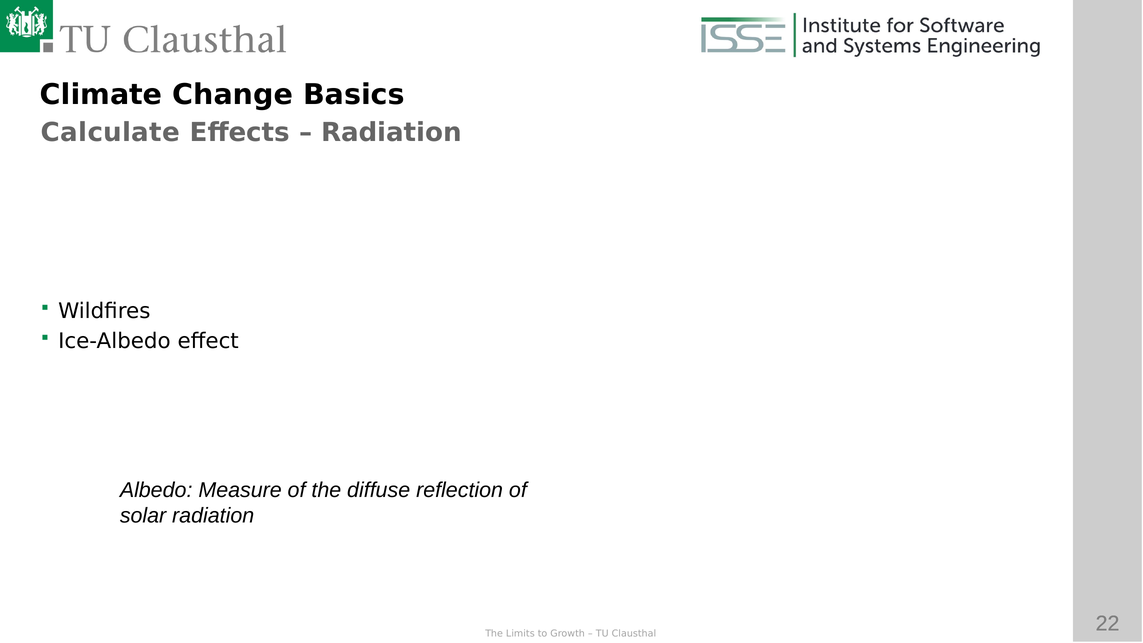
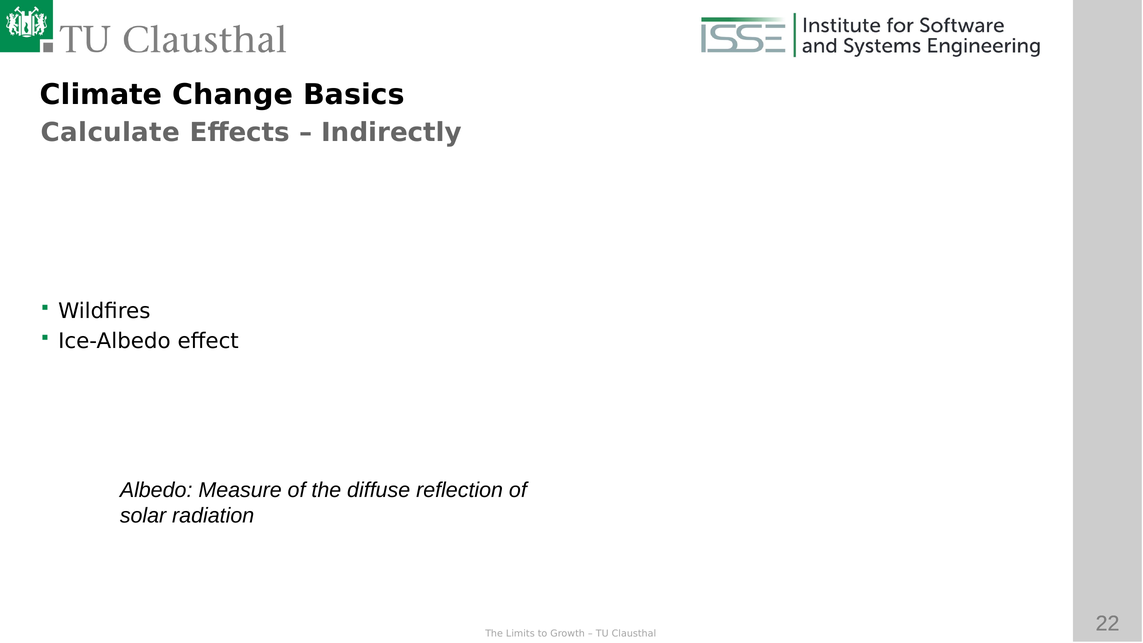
Radiation at (391, 132): Radiation -> Indirectly
